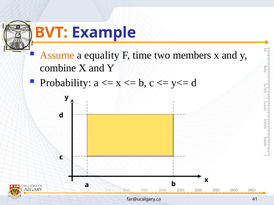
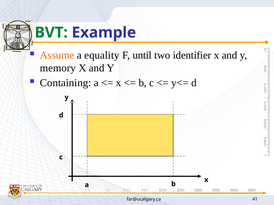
BVT colour: orange -> green
time: time -> until
members: members -> identifier
combine: combine -> memory
Probability: Probability -> Containing
